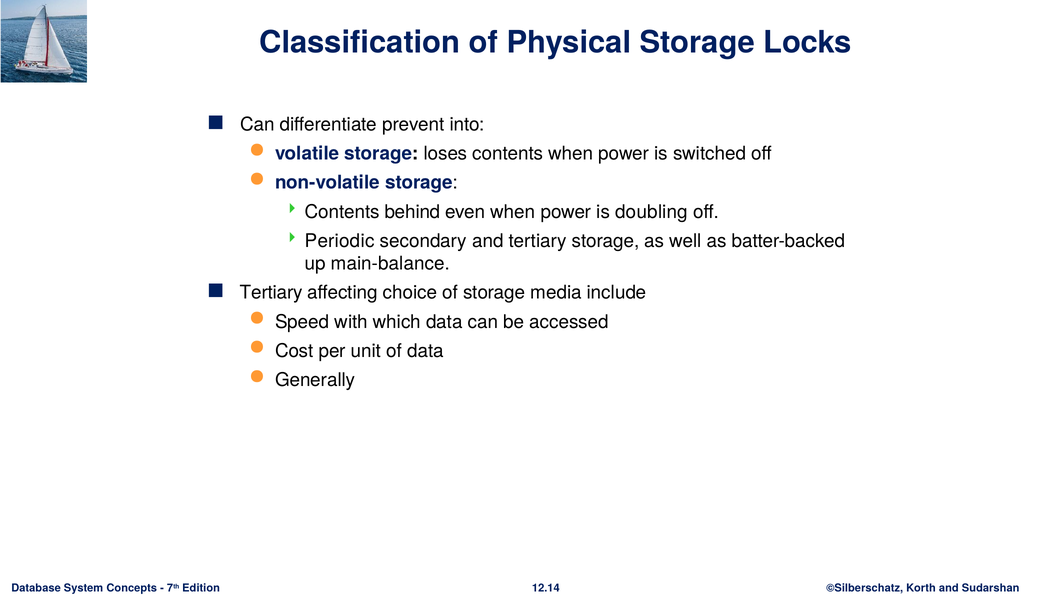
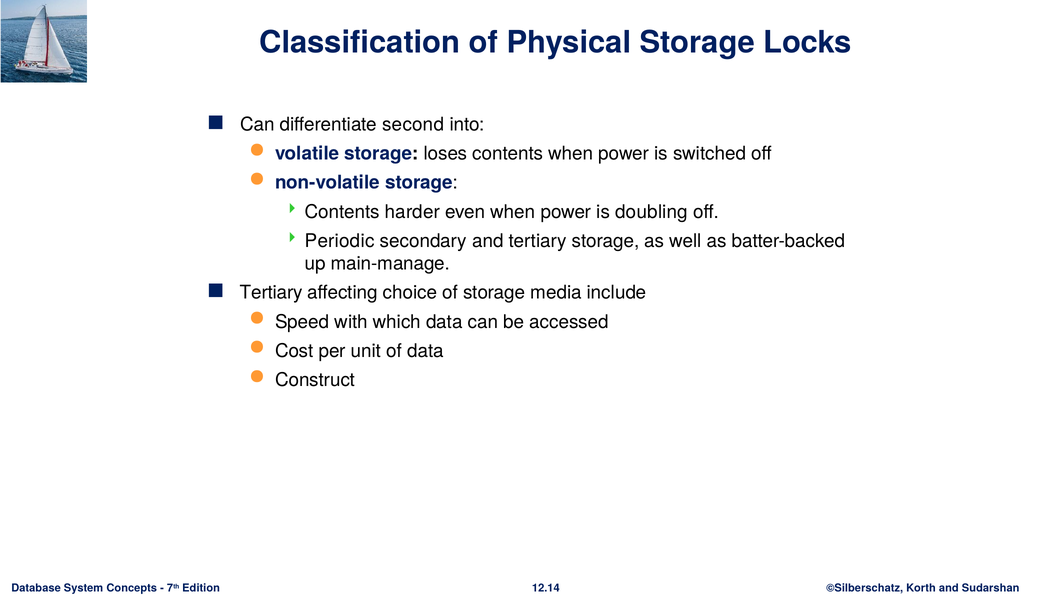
prevent: prevent -> second
behind: behind -> harder
main-balance: main-balance -> main-manage
Generally: Generally -> Construct
